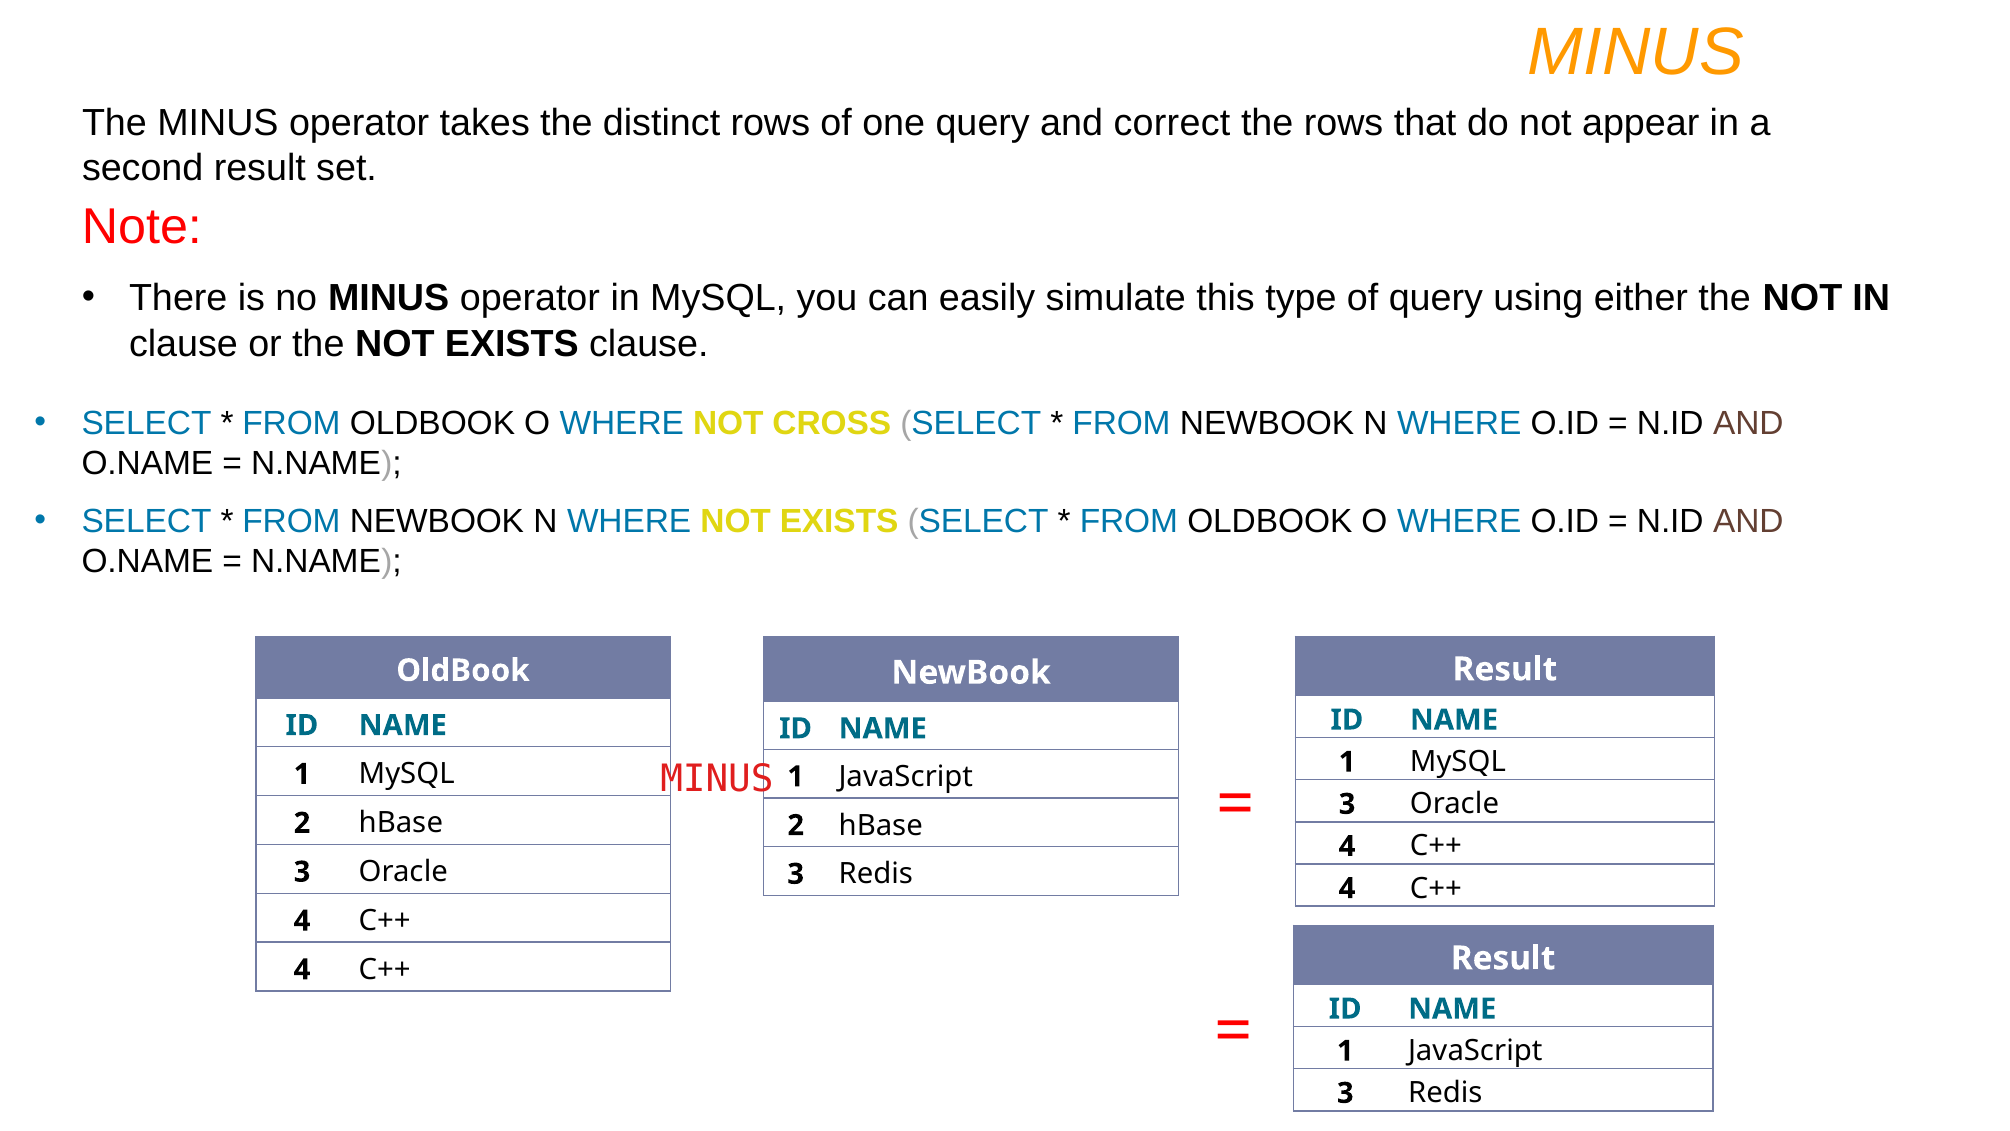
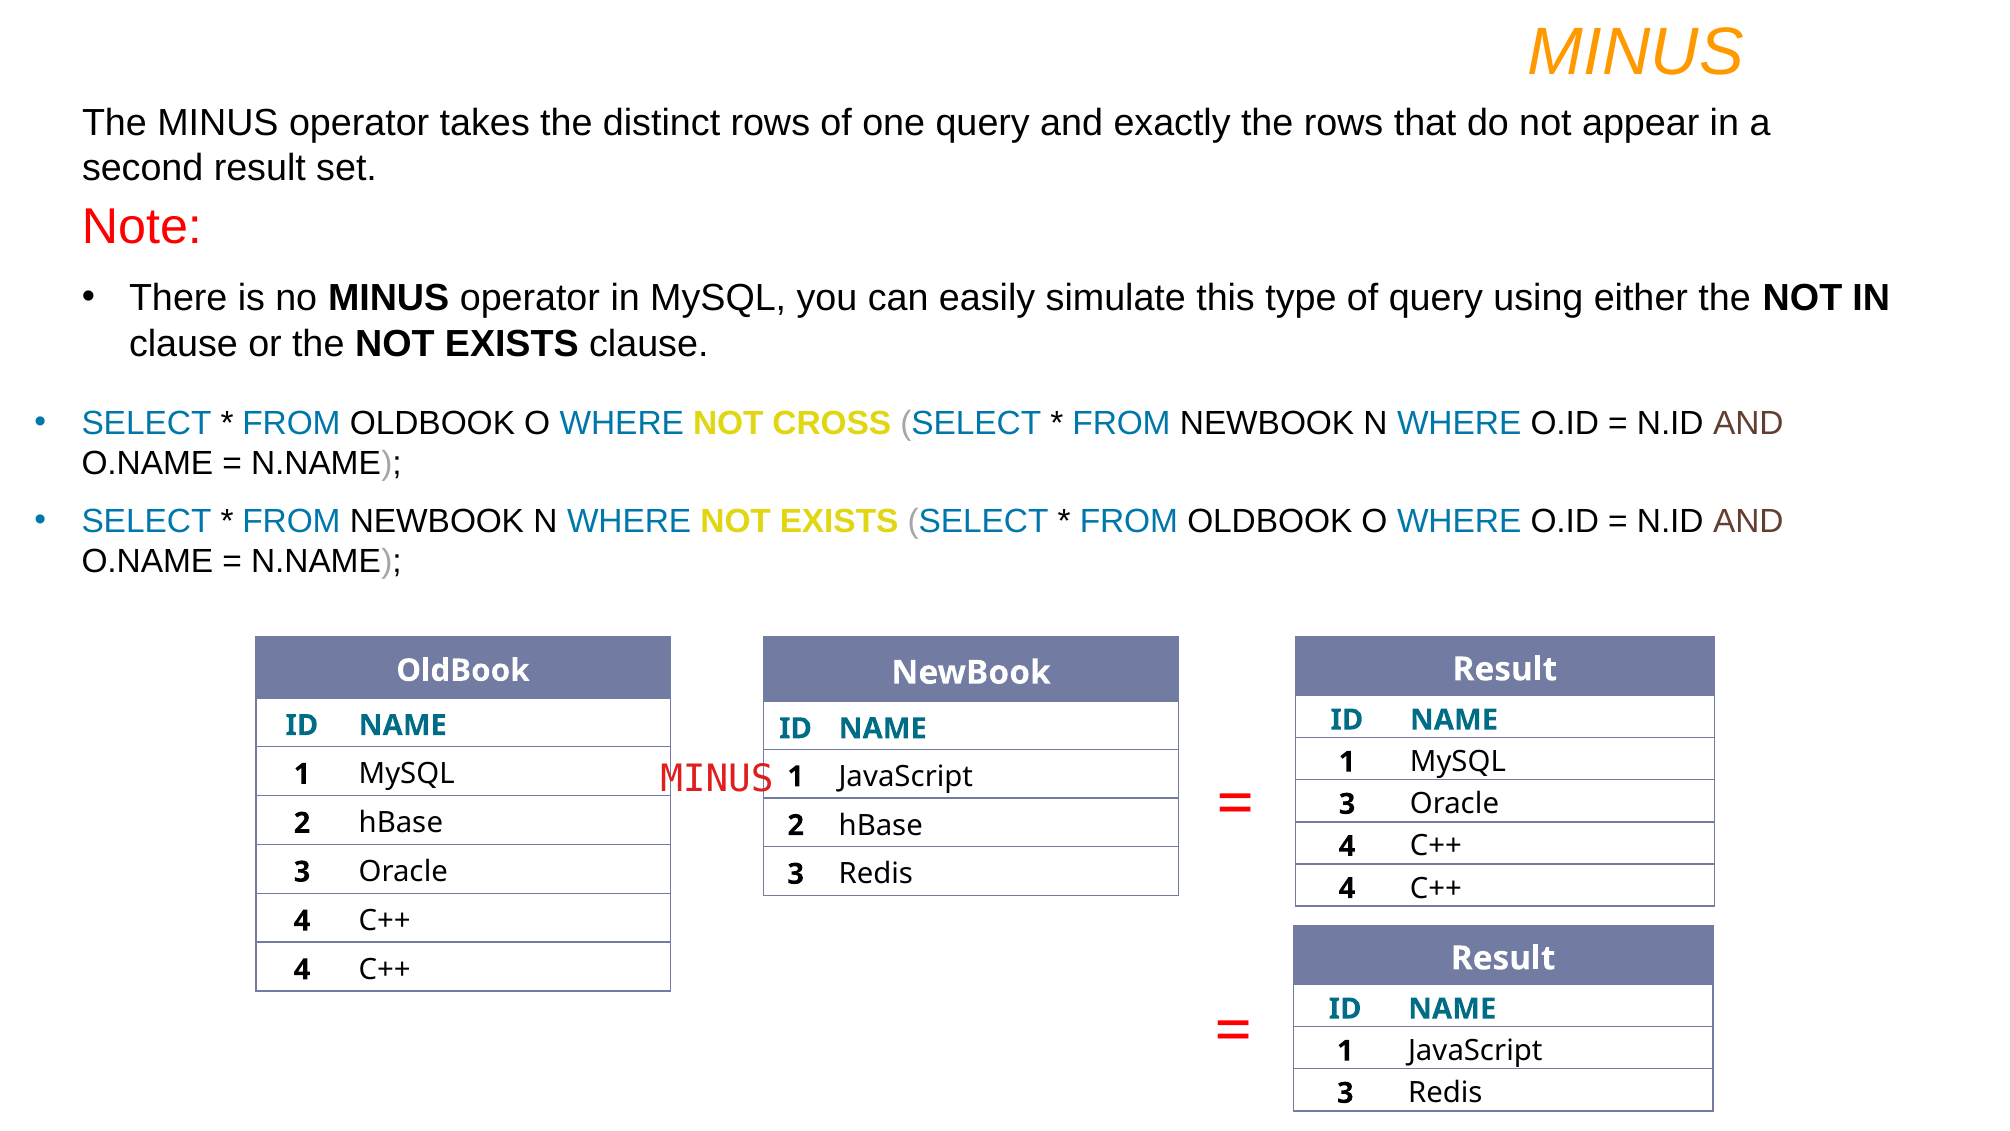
correct: correct -> exactly
